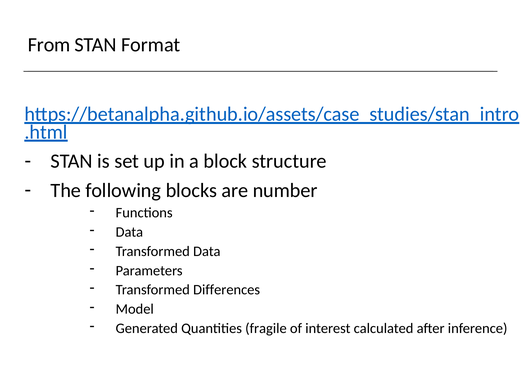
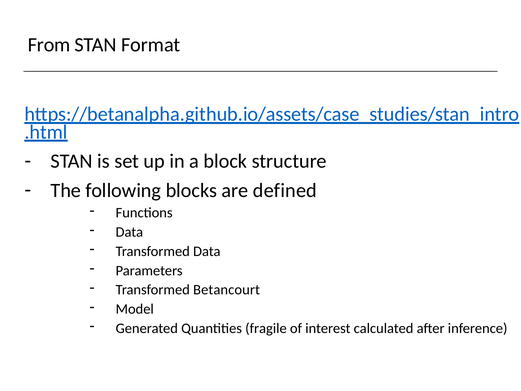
number: number -> defined
Differences: Differences -> Betancourt
